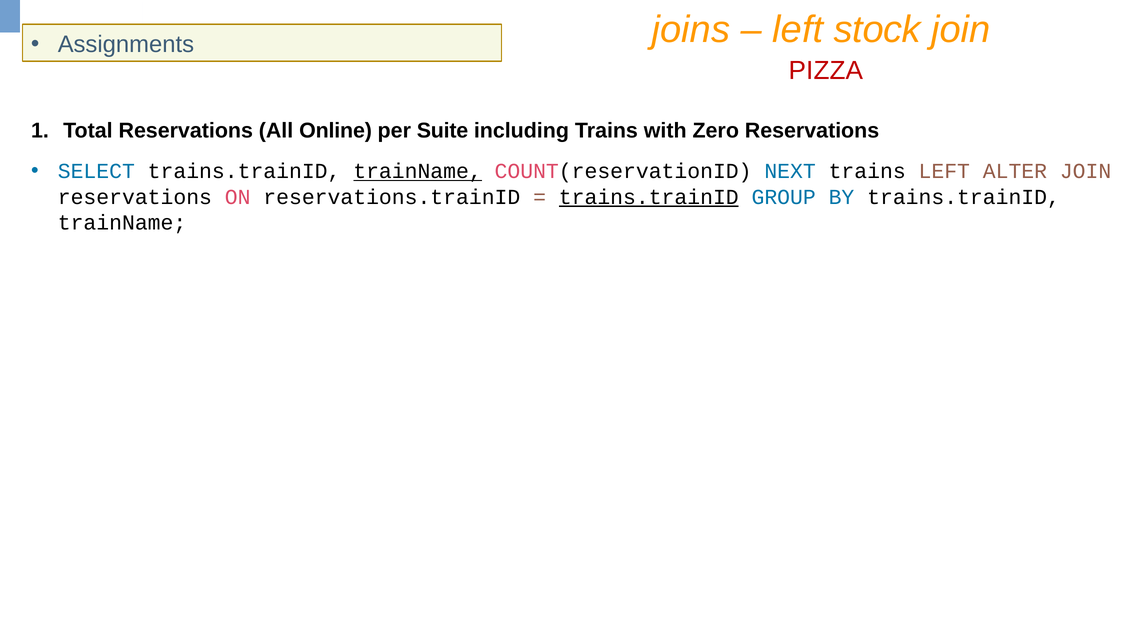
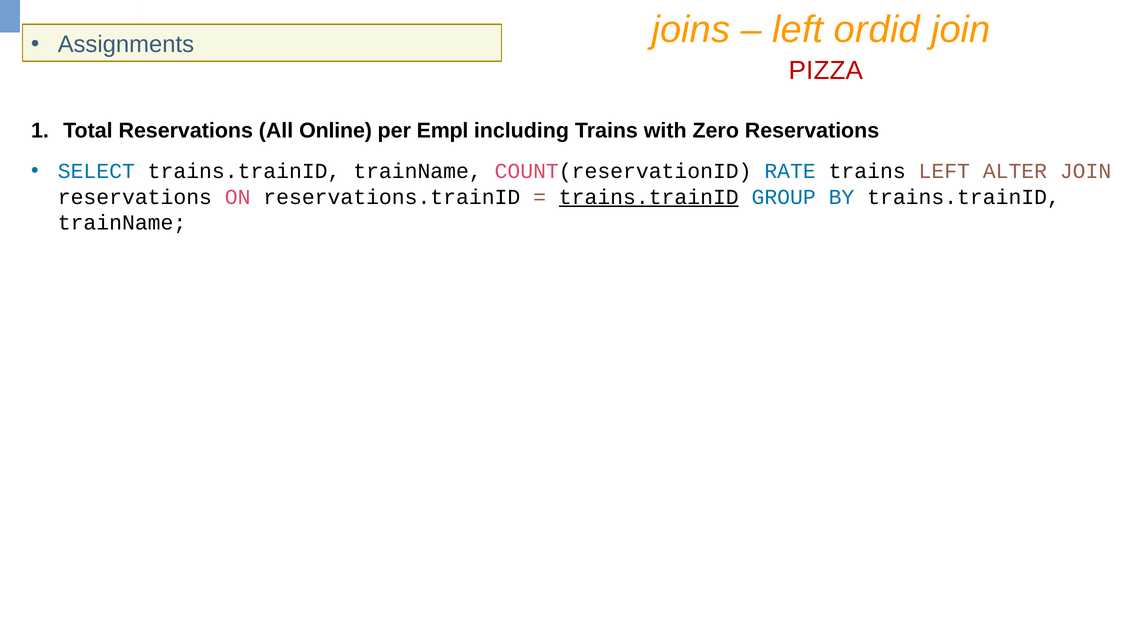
stock: stock -> ordid
Suite: Suite -> Empl
trainName at (418, 171) underline: present -> none
NEXT: NEXT -> RATE
